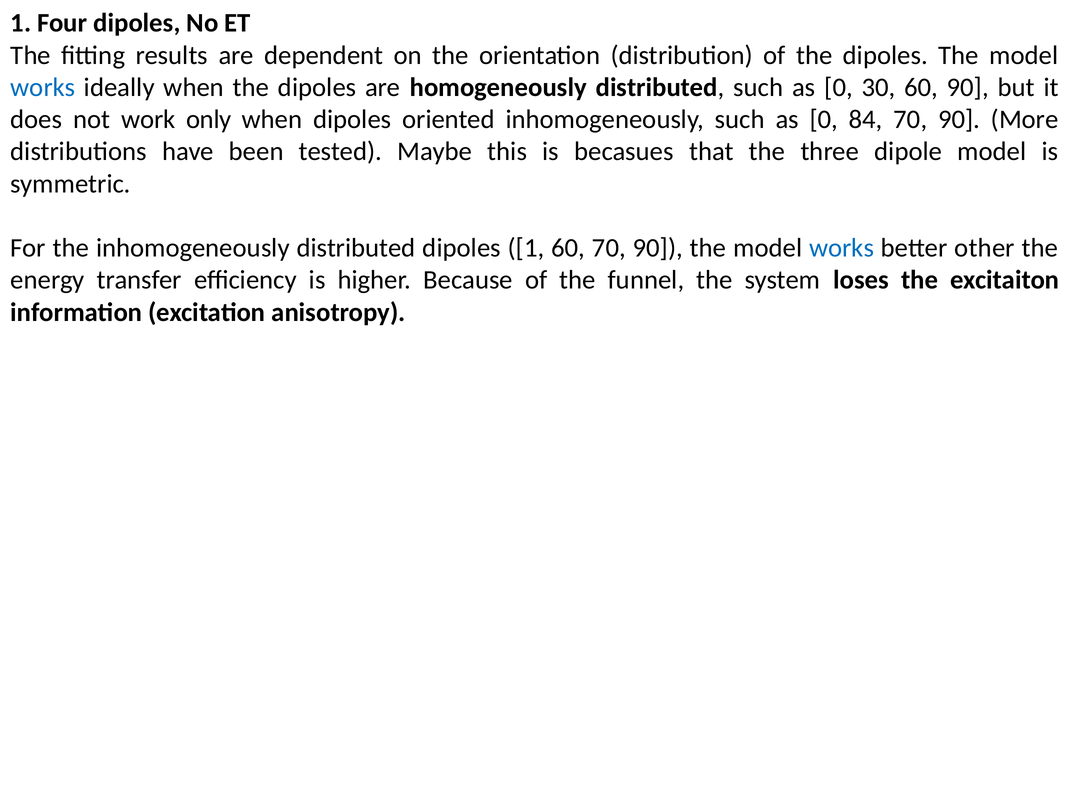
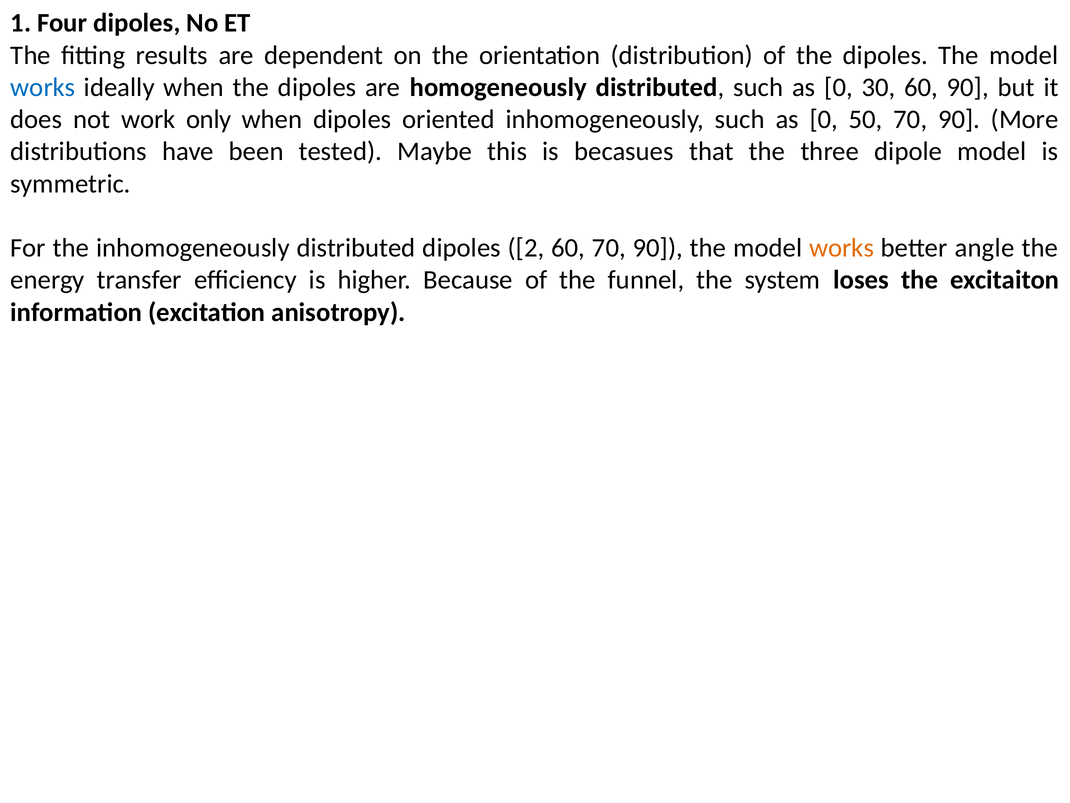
84: 84 -> 50
dipoles 1: 1 -> 2
works at (842, 248) colour: blue -> orange
other: other -> angle
